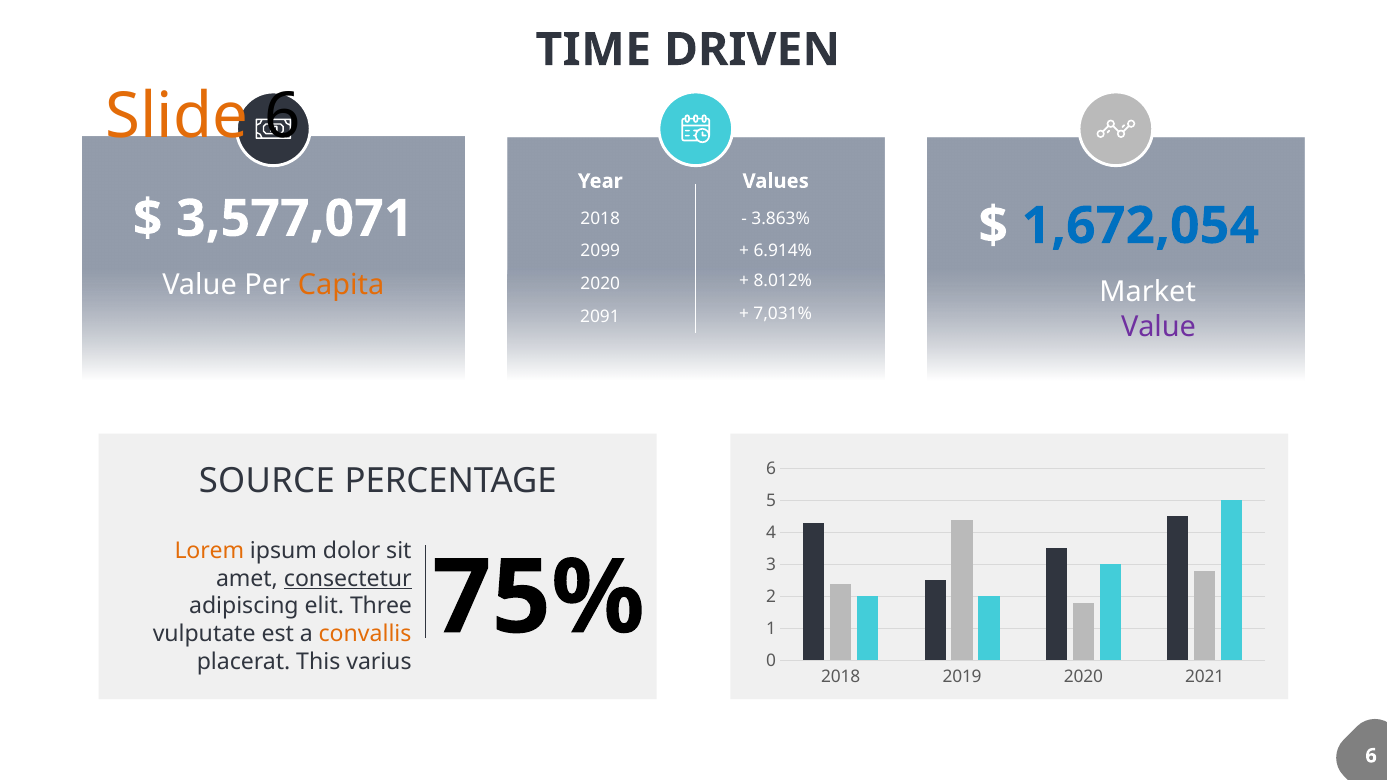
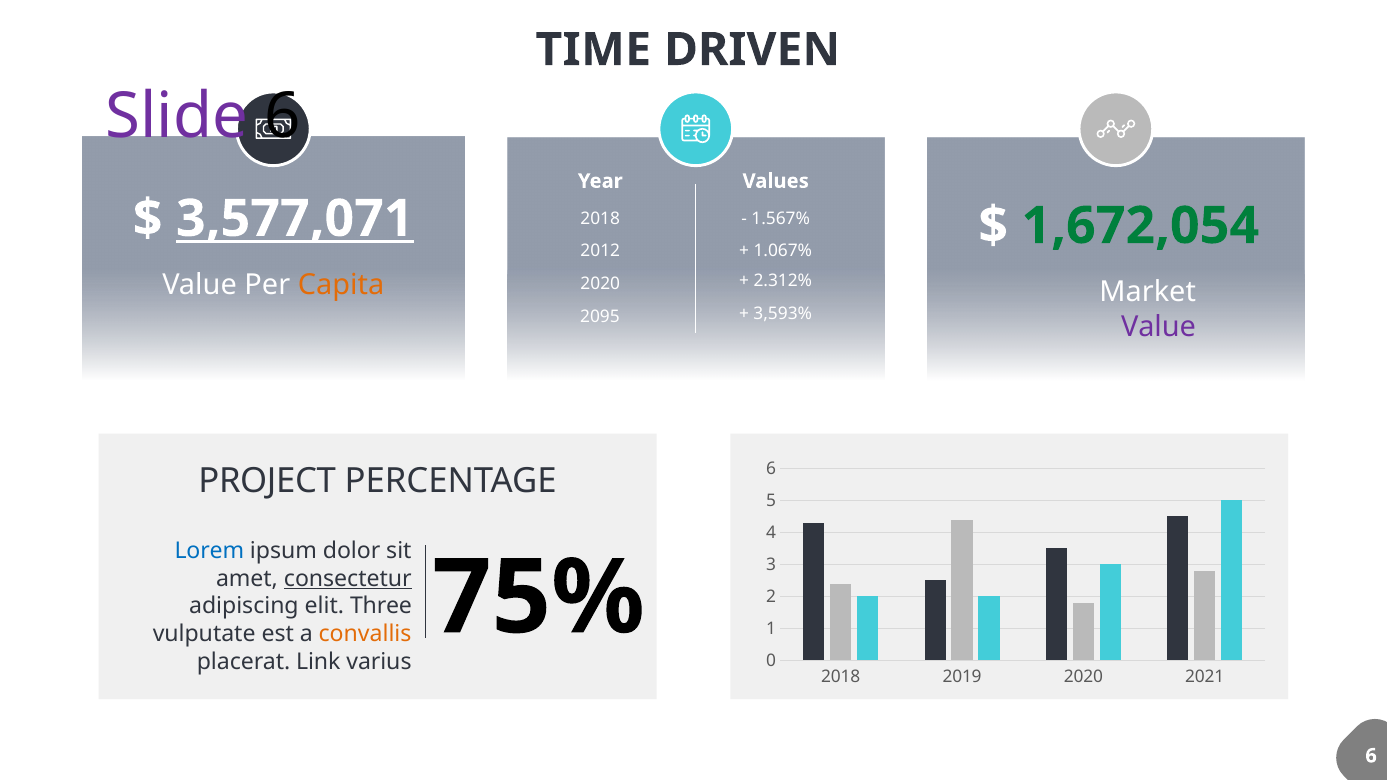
Slide colour: orange -> purple
3,577,071 underline: none -> present
3.863%: 3.863% -> 1.567%
1,672,054 colour: blue -> green
6.914%: 6.914% -> 1.067%
2099: 2099 -> 2012
8.012%: 8.012% -> 2.312%
7,031%: 7,031% -> 3,593%
2091: 2091 -> 2095
SOURCE: SOURCE -> PROJECT
Lorem colour: orange -> blue
This: This -> Link
